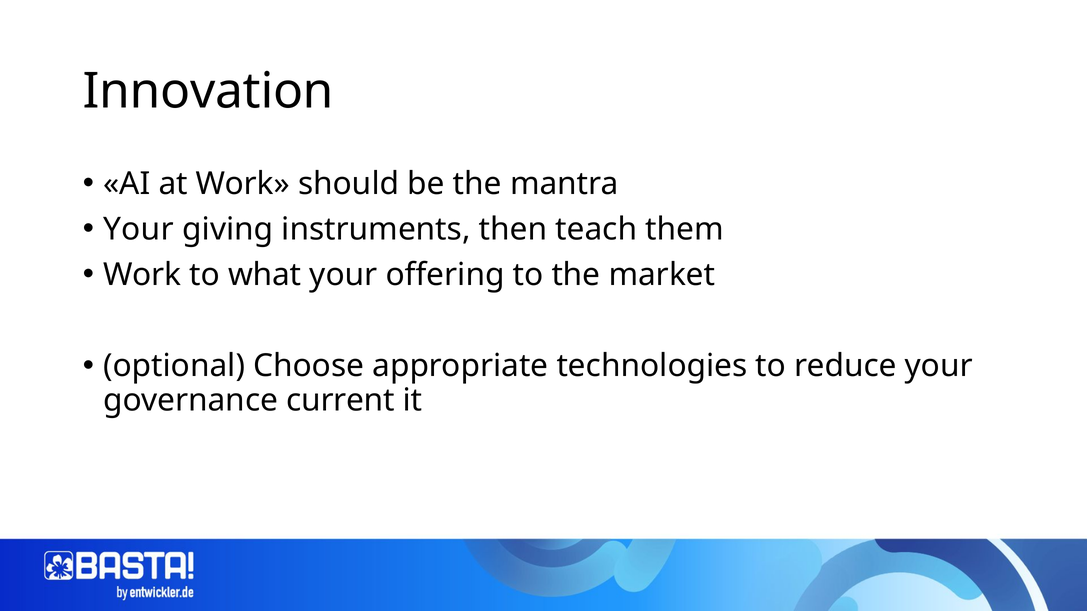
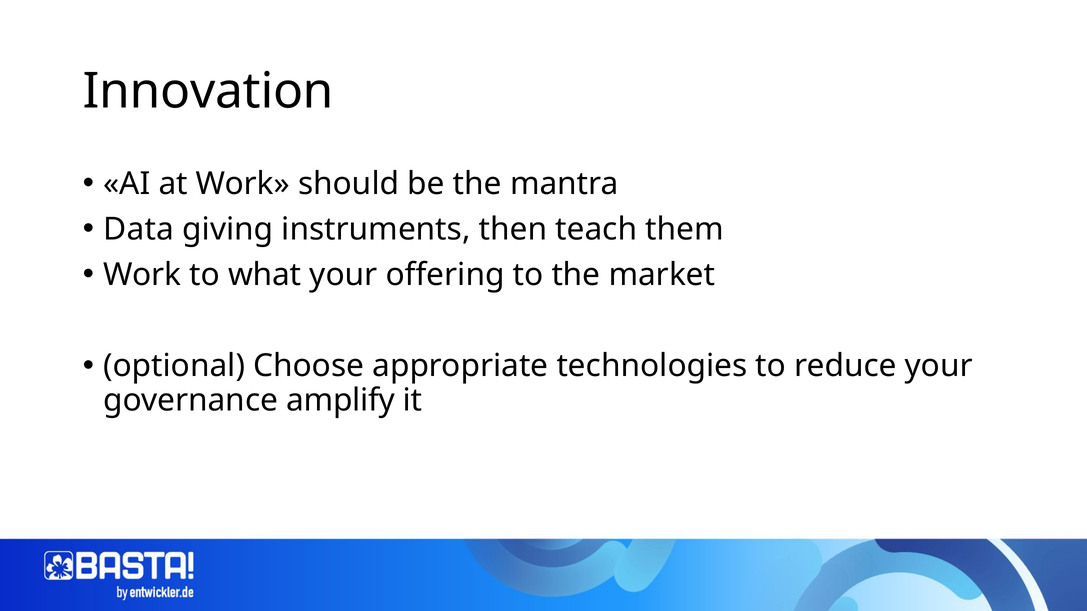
Your at (139, 229): Your -> Data
current: current -> amplify
